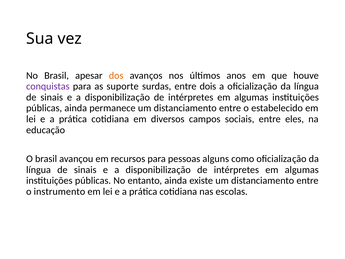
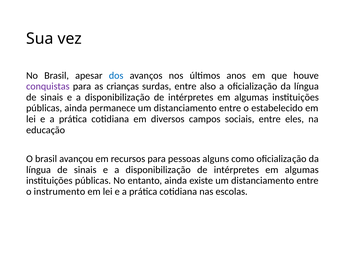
dos colour: orange -> blue
suporte: suporte -> crianças
dois: dois -> also
